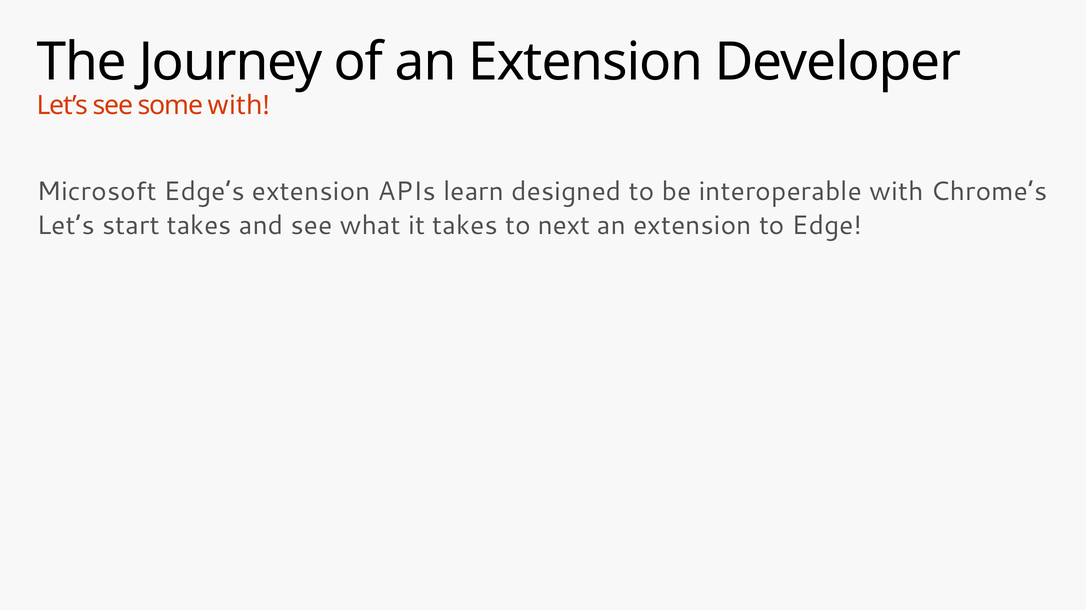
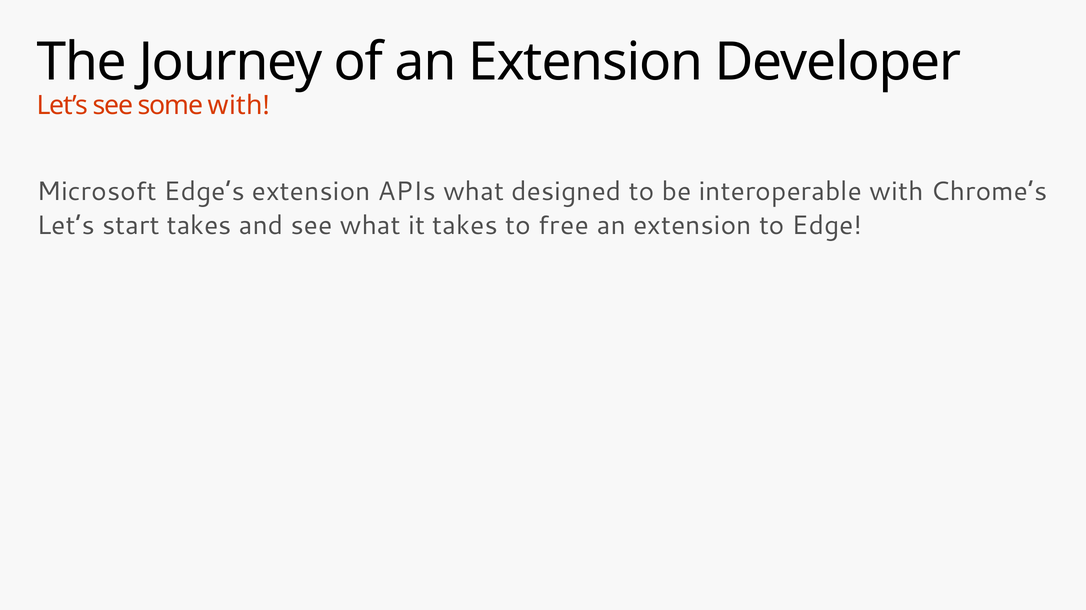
APIs learn: learn -> what
next: next -> free
